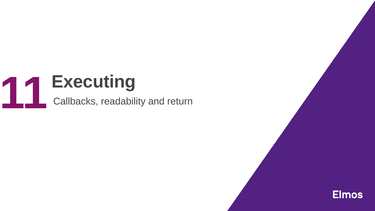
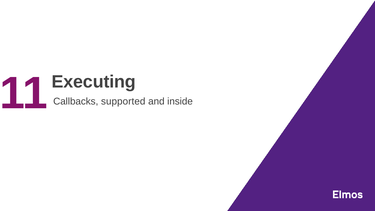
readability: readability -> supported
return: return -> inside
